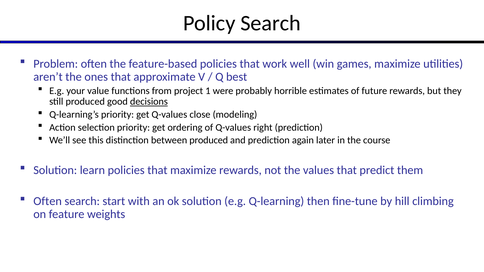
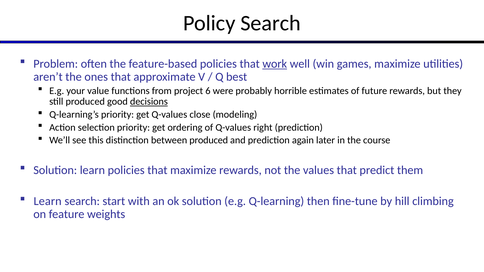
work underline: none -> present
1: 1 -> 6
Often at (48, 201): Often -> Learn
